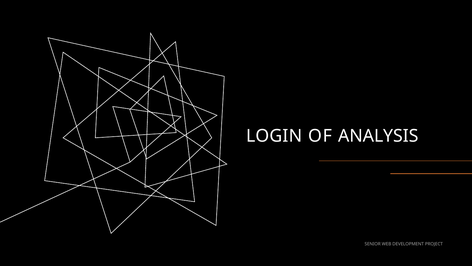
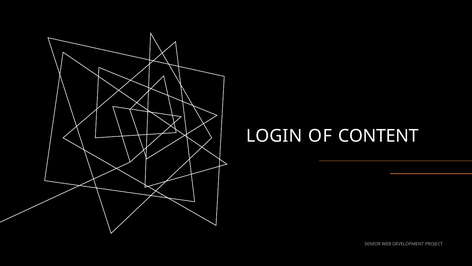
ANALYSIS: ANALYSIS -> CONTENT
